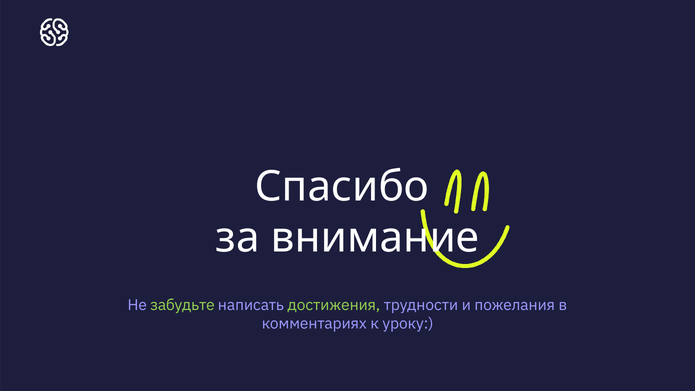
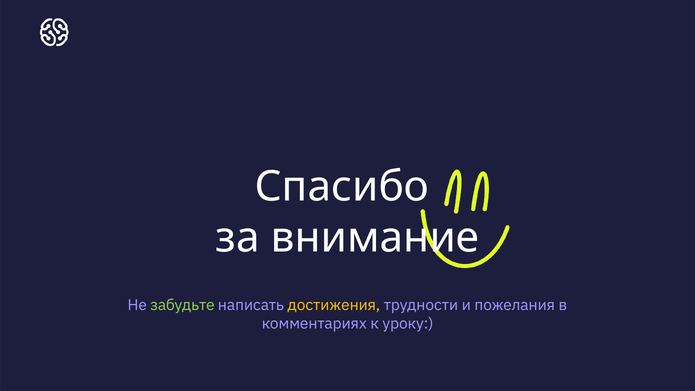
достижения colour: light green -> yellow
